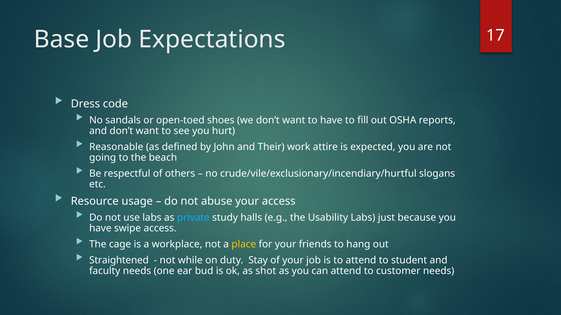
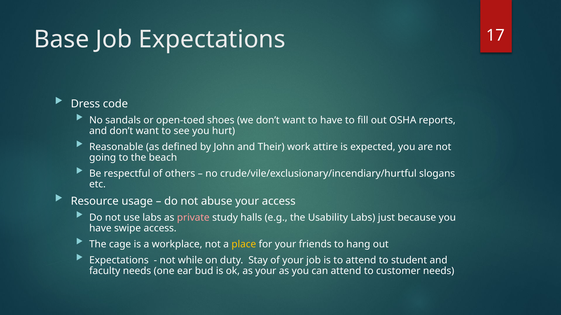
private colour: light blue -> pink
Straightened at (119, 261): Straightened -> Expectations
as shot: shot -> your
